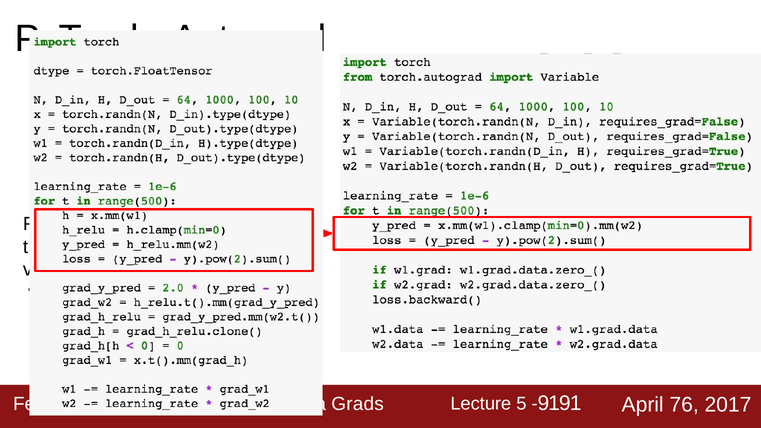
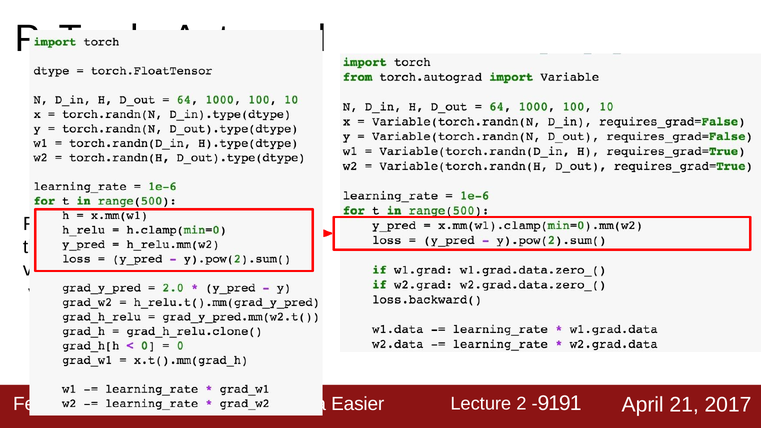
Grads: Grads -> Easier
5: 5 -> 2
76: 76 -> 21
